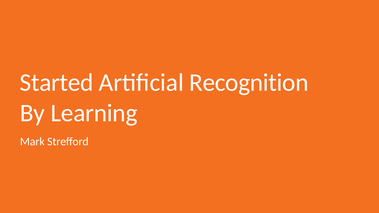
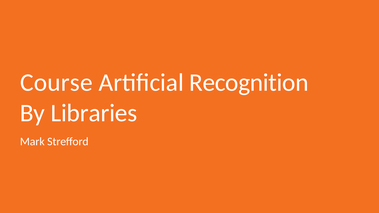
Started: Started -> Course
Learning: Learning -> Libraries
